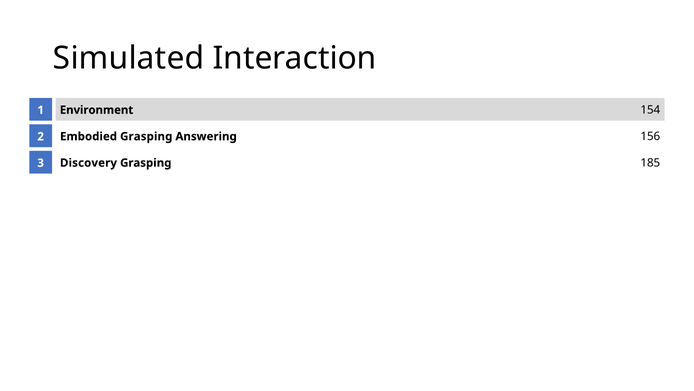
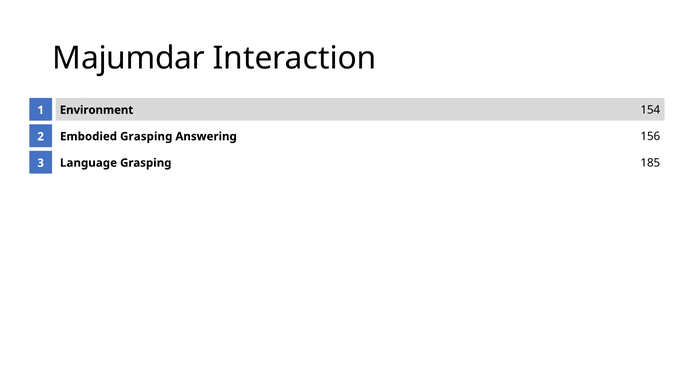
Simulated: Simulated -> Majumdar
Discovery: Discovery -> Language
